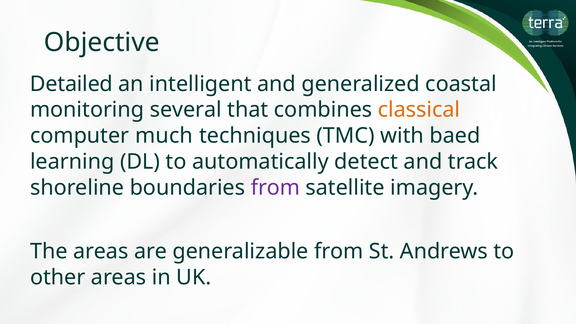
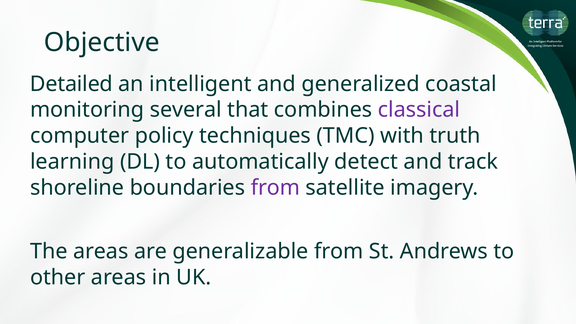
classical colour: orange -> purple
much: much -> policy
baed: baed -> truth
